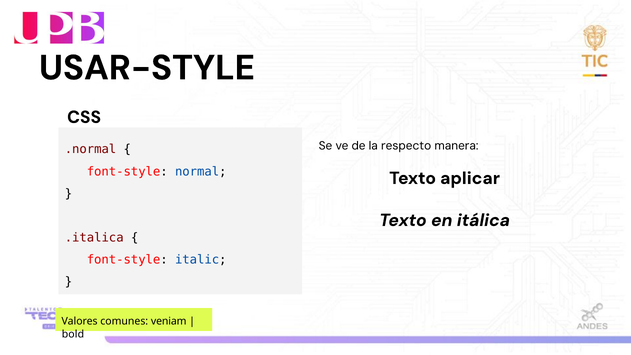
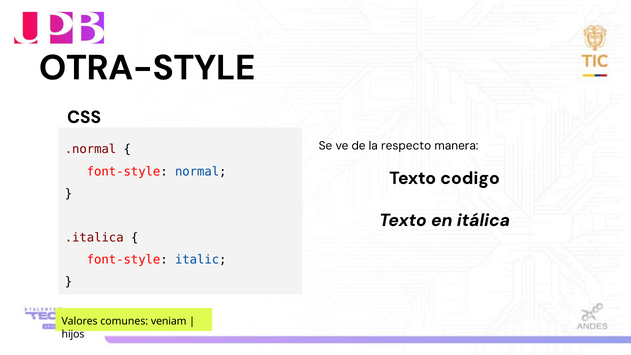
USAR-STYLE: USAR-STYLE -> OTRA-STYLE
aplicar: aplicar -> codigo
bold: bold -> hijos
